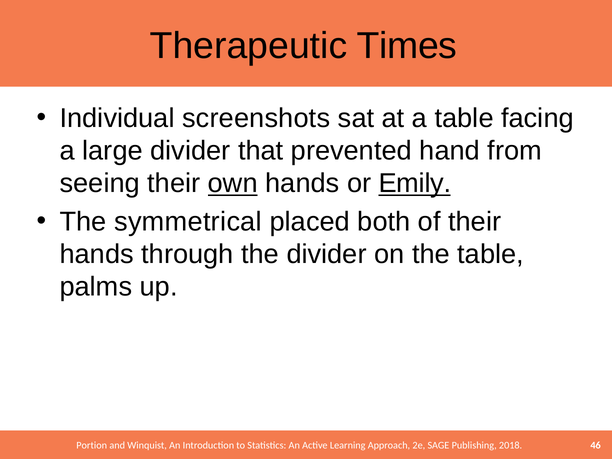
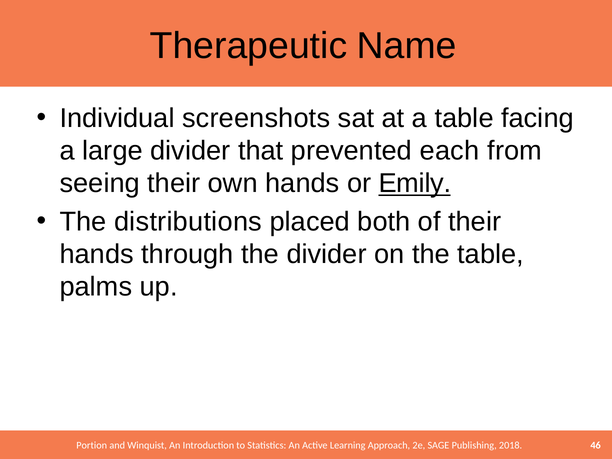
Times: Times -> Name
hand: hand -> each
own underline: present -> none
symmetrical: symmetrical -> distributions
